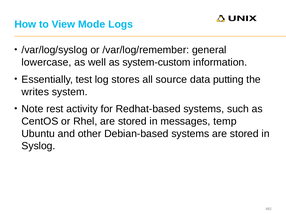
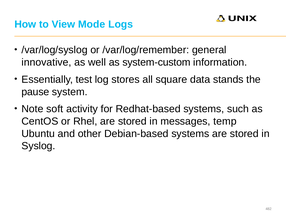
lowercase: lowercase -> innovative
source: source -> square
putting: putting -> stands
writes: writes -> pause
rest: rest -> soft
